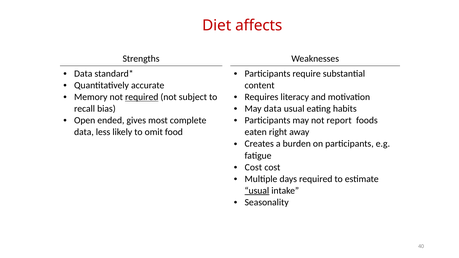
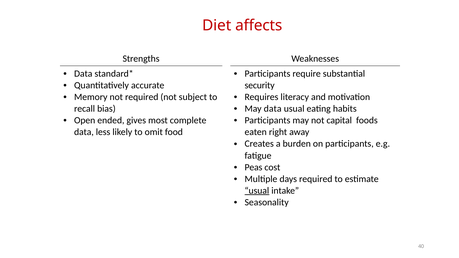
content: content -> security
required at (142, 97) underline: present -> none
report: report -> capital
Cost at (253, 167): Cost -> Peas
